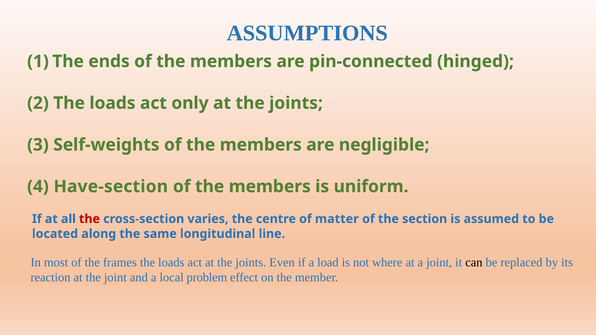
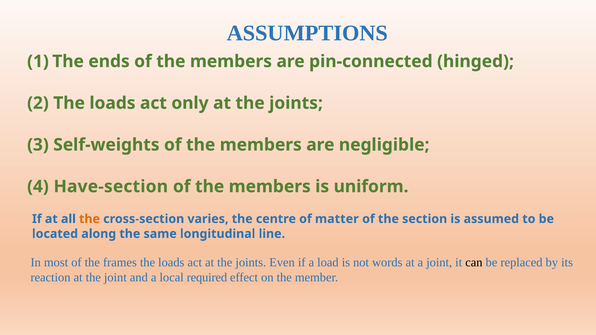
the at (89, 219) colour: red -> orange
where: where -> words
problem: problem -> required
